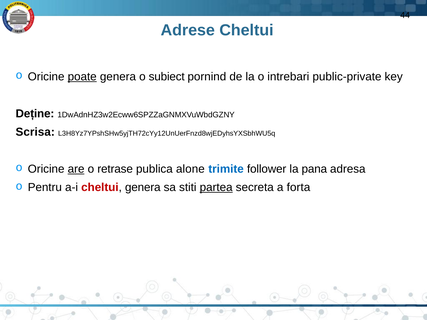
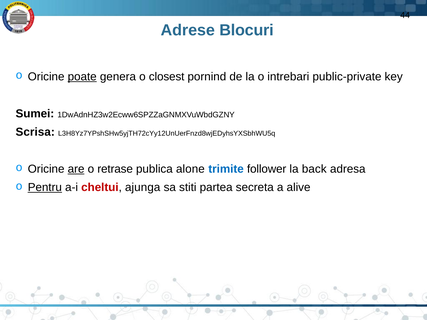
Adrese Cheltui: Cheltui -> Blocuri
subiect: subiect -> closest
Deține: Deține -> Sumei
pana: pana -> back
Pentru underline: none -> present
cheltui genera: genera -> ajunga
partea underline: present -> none
forta: forta -> alive
